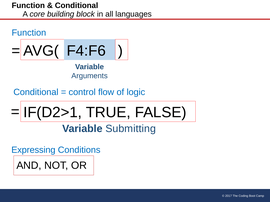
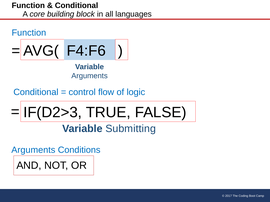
IF(D2>1: IF(D2>1 -> IF(D2>3
Expressing at (33, 150): Expressing -> Arguments
